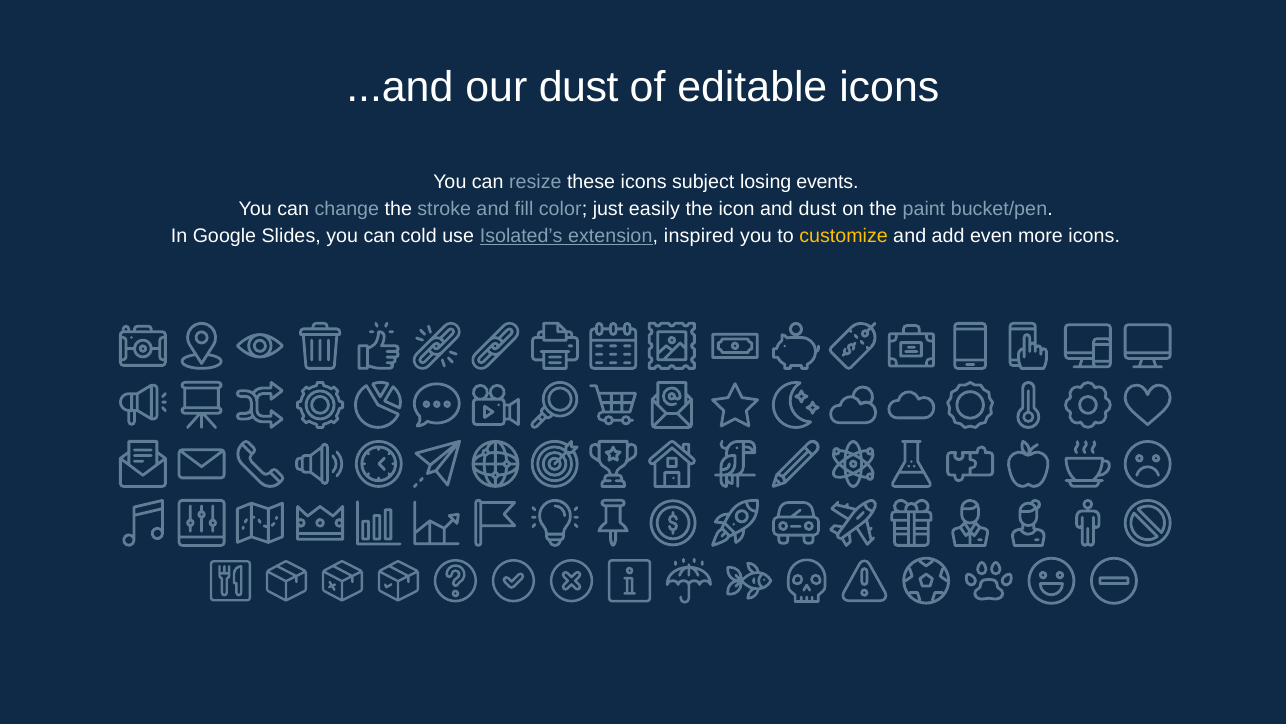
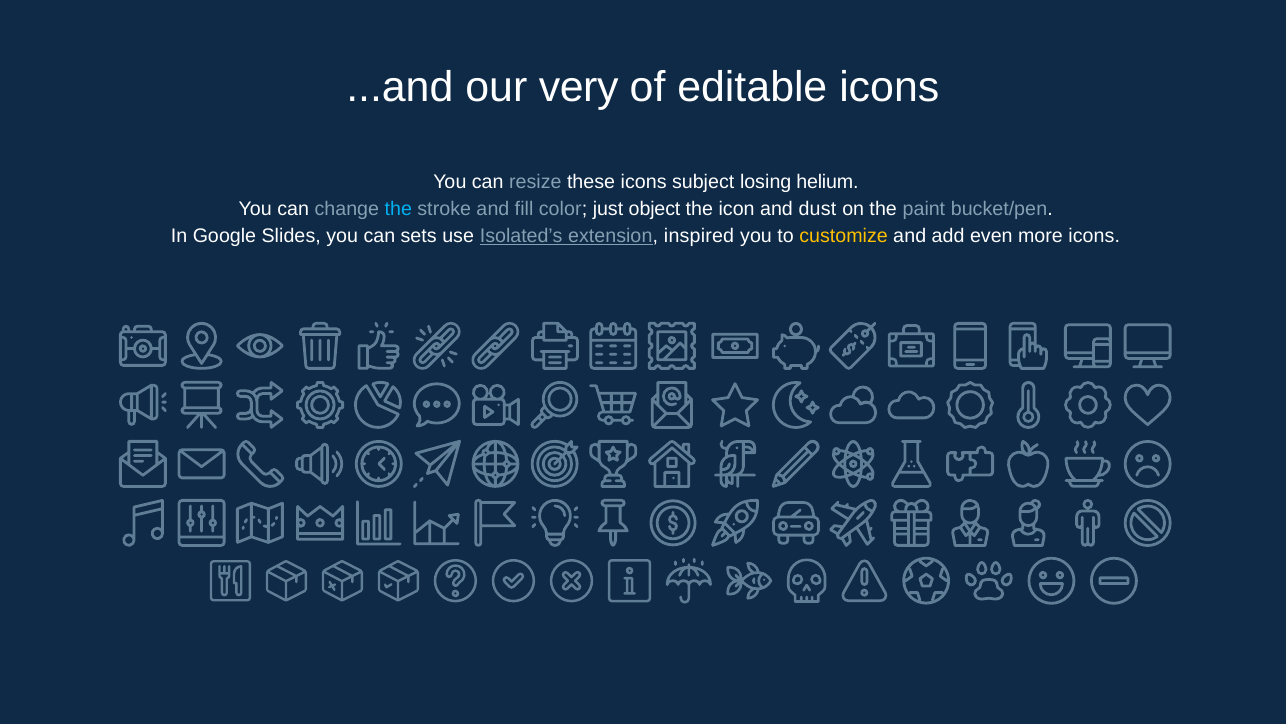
our dust: dust -> very
events: events -> helium
the at (398, 209) colour: white -> light blue
easily: easily -> object
cold: cold -> sets
